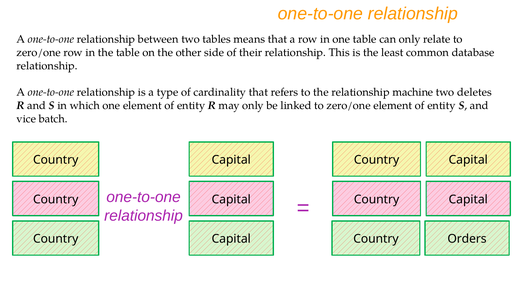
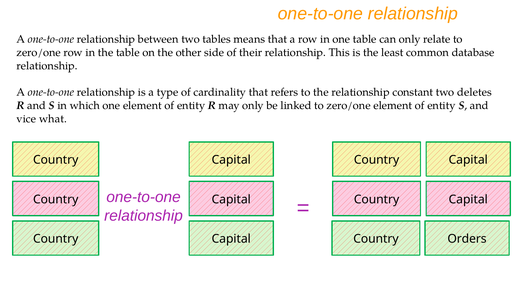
machine: machine -> constant
batch: batch -> what
